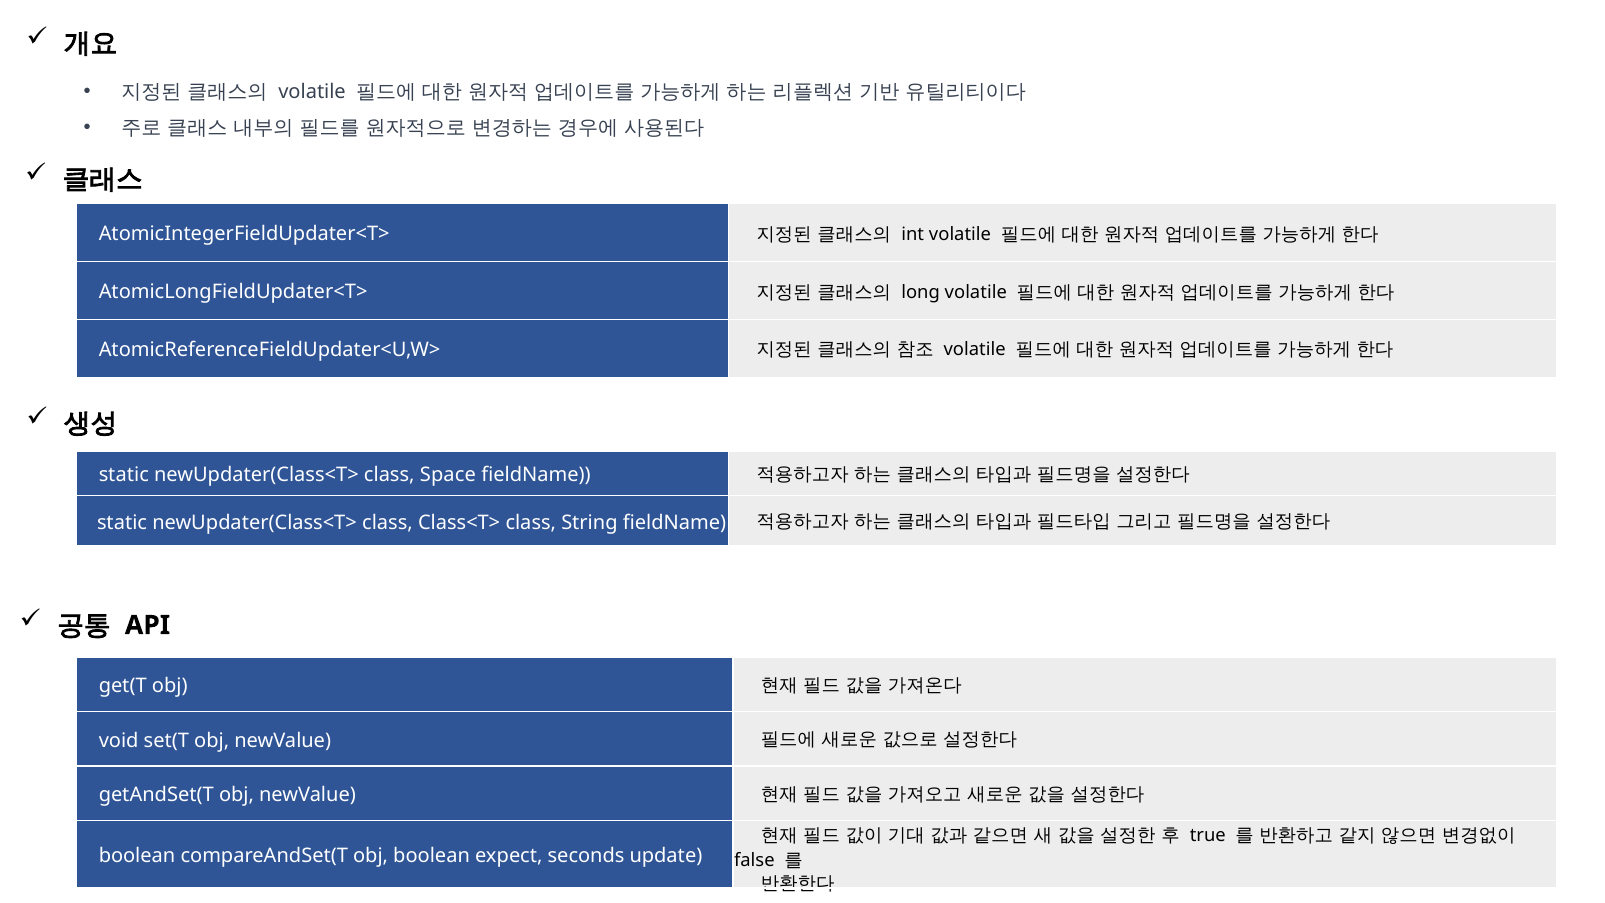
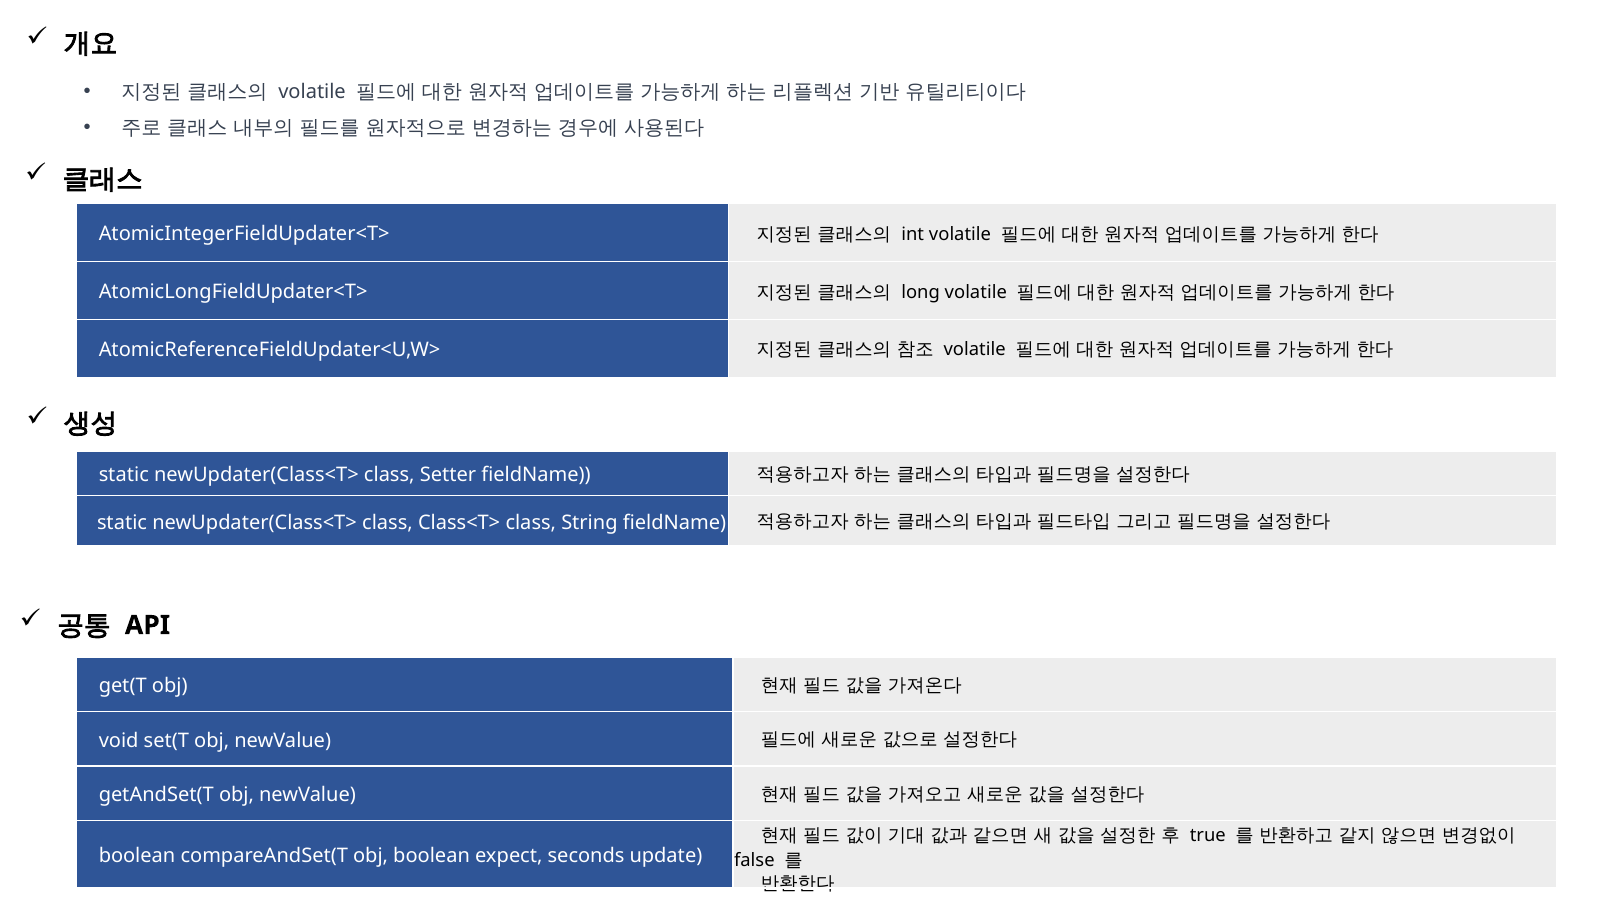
Space: Space -> Setter
